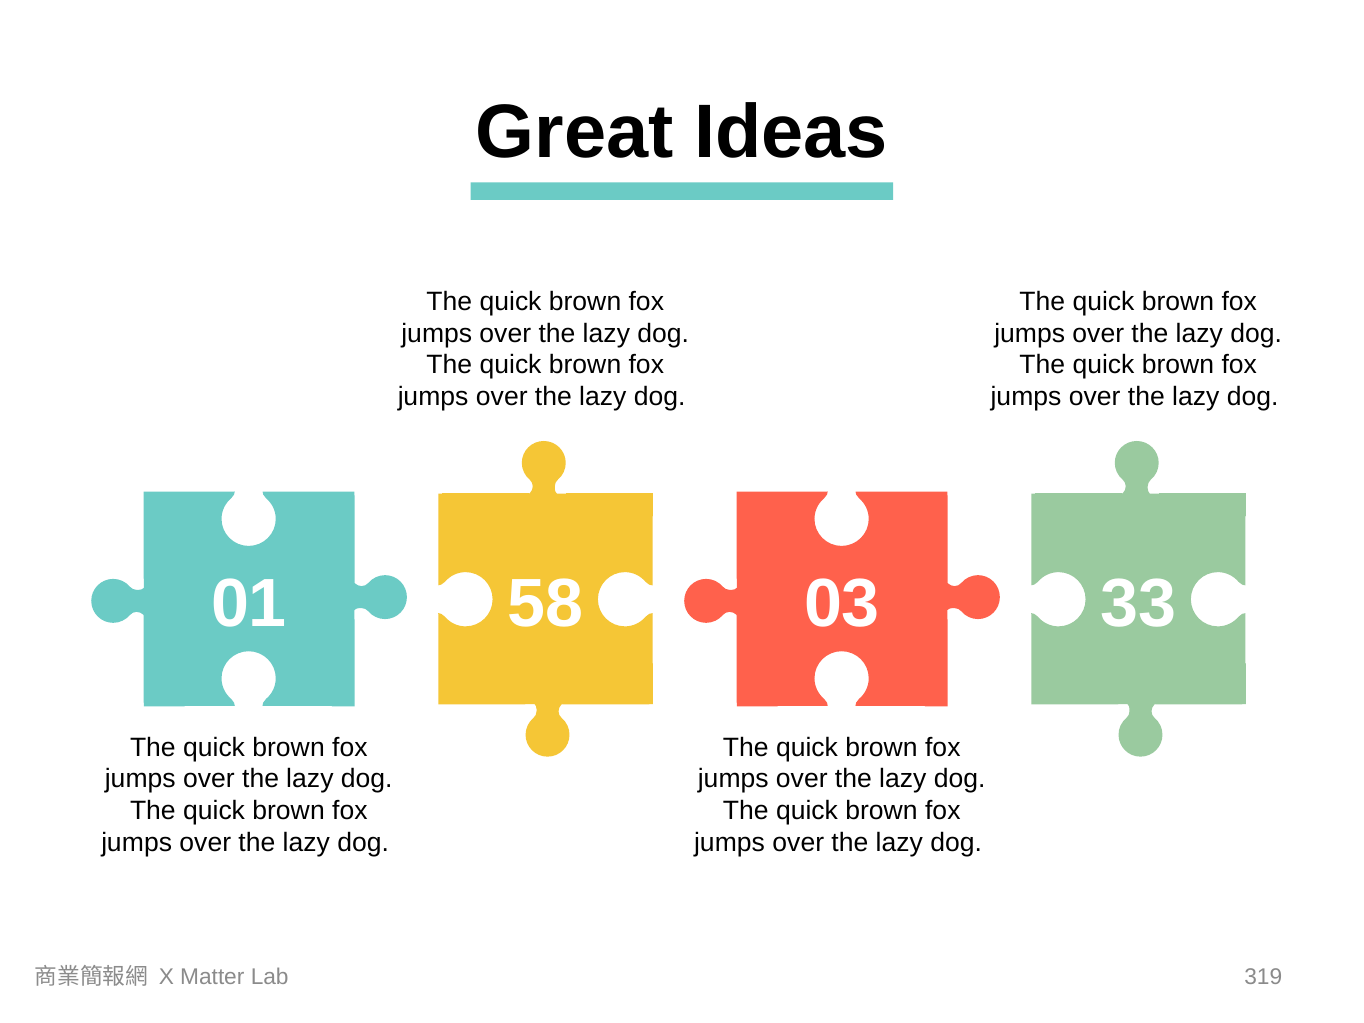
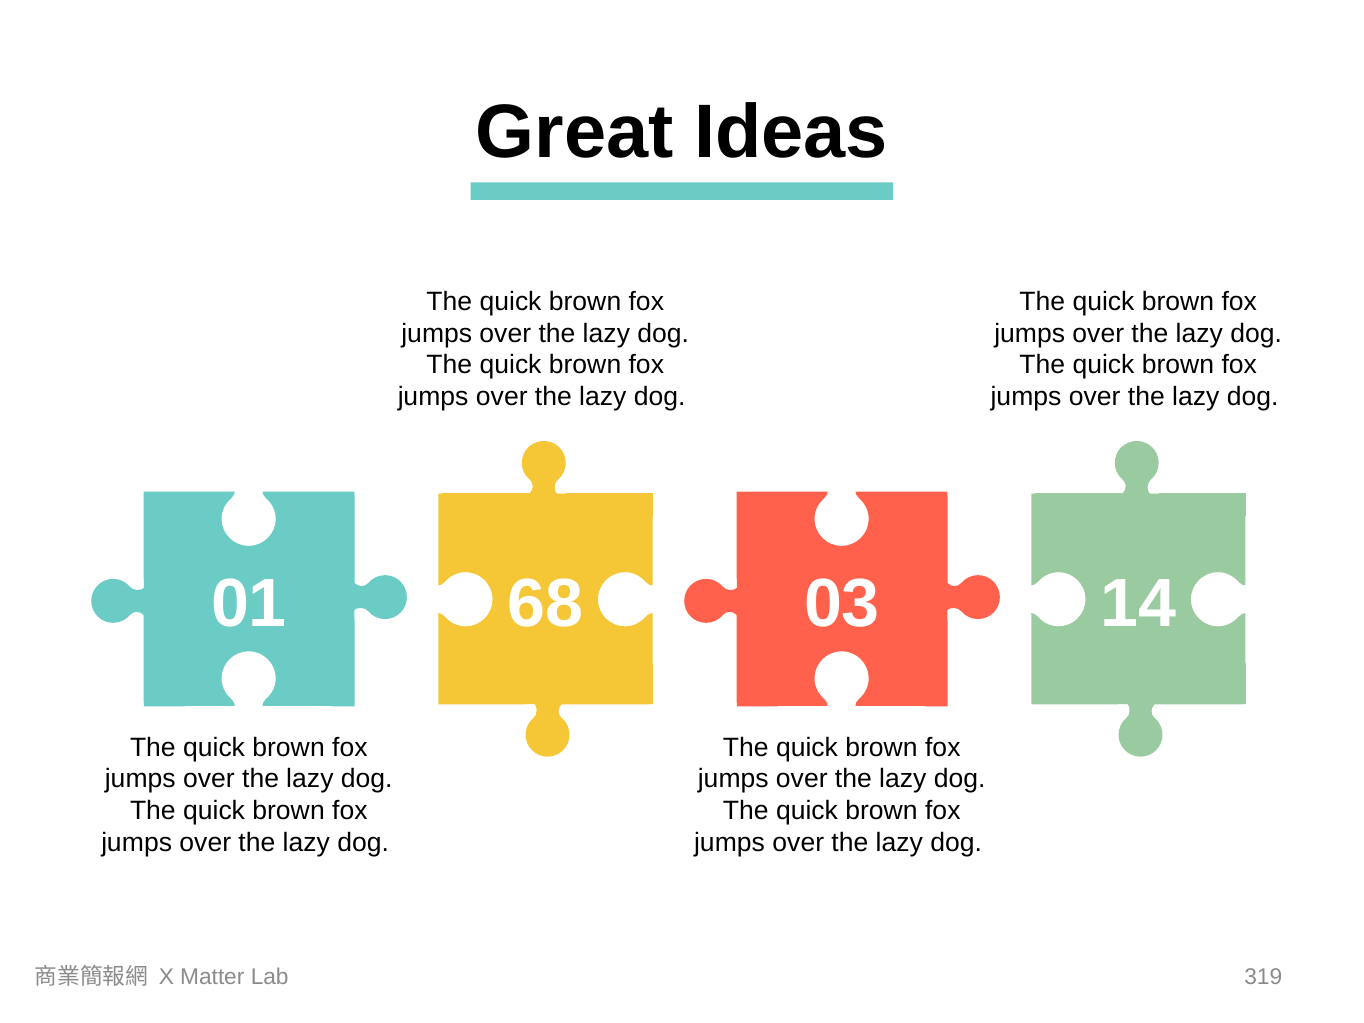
58: 58 -> 68
33: 33 -> 14
